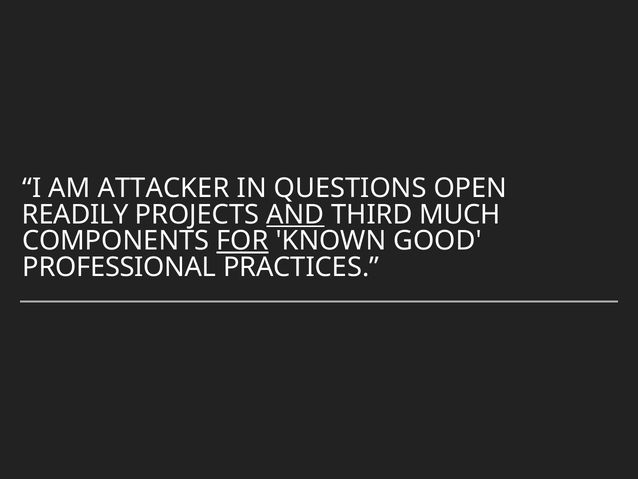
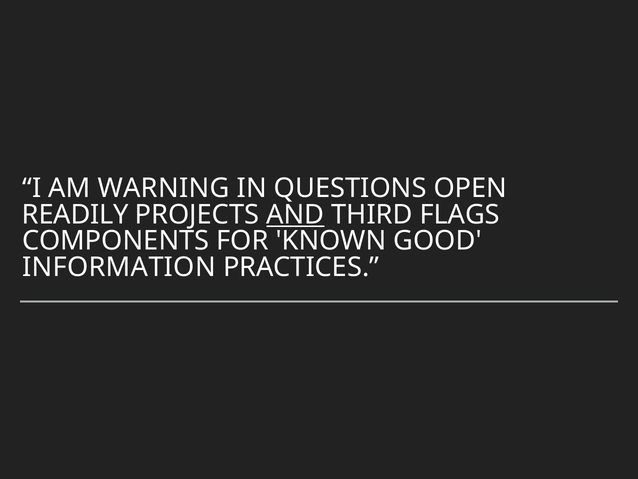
ATTACKER: ATTACKER -> WARNING
MUCH: MUCH -> FLAGS
FOR underline: present -> none
PROFESSIONAL: PROFESSIONAL -> INFORMATION
